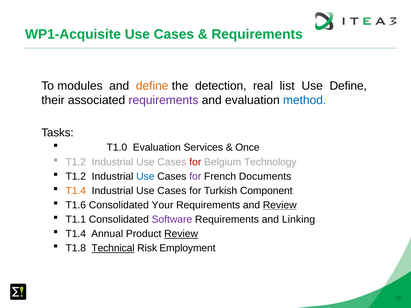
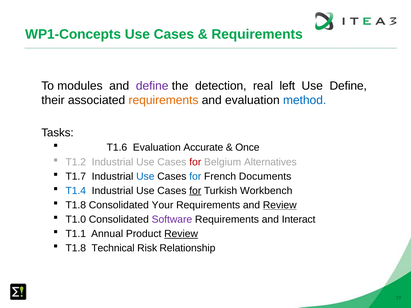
WP1-Acquisite: WP1-Acquisite -> WP1-Concepts
define at (152, 86) colour: orange -> purple
list: list -> left
requirements at (163, 100) colour: purple -> orange
T1.0: T1.0 -> T1.6
Services: Services -> Accurate
Technology: Technology -> Alternatives
T1.2 at (76, 176): T1.2 -> T1.7
for at (195, 176) colour: purple -> blue
T1.4 at (76, 191) colour: orange -> blue
for at (195, 191) underline: none -> present
Component: Component -> Workbench
T1.6 at (76, 205): T1.6 -> T1.8
T1.1: T1.1 -> T1.0
Linking: Linking -> Interact
T1.4 at (76, 234): T1.4 -> T1.1
Technical underline: present -> none
Employment: Employment -> Relationship
